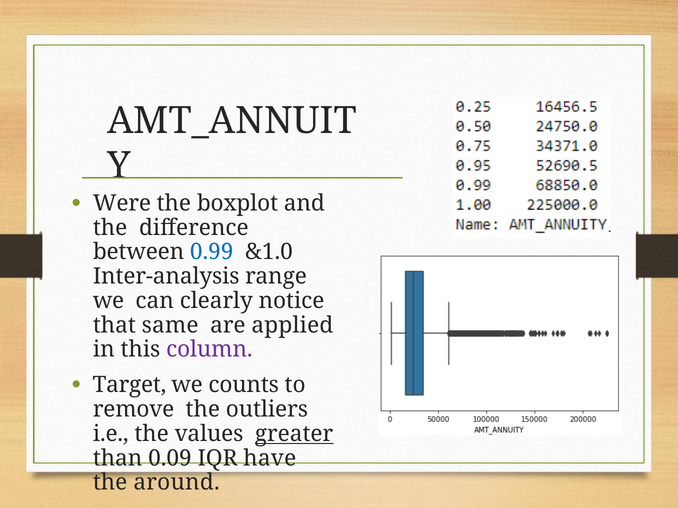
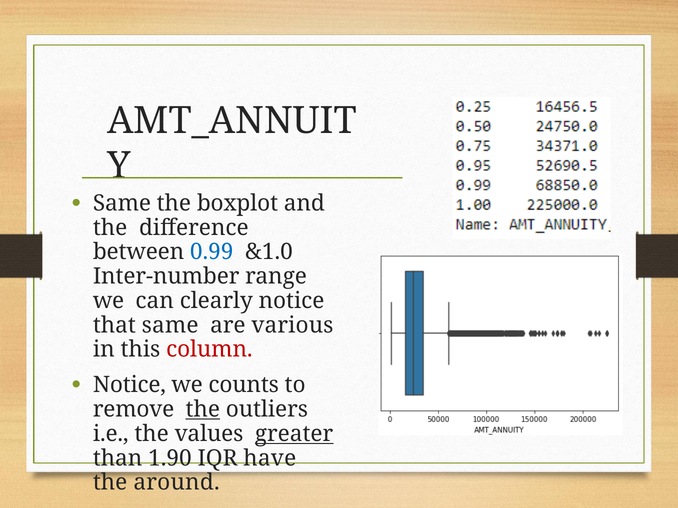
Were at (122, 203): Were -> Same
Inter-analysis: Inter-analysis -> Inter-number
applied: applied -> various
column colour: purple -> red
Target at (129, 385): Target -> Notice
the at (203, 410) underline: none -> present
0.09: 0.09 -> 1.90
